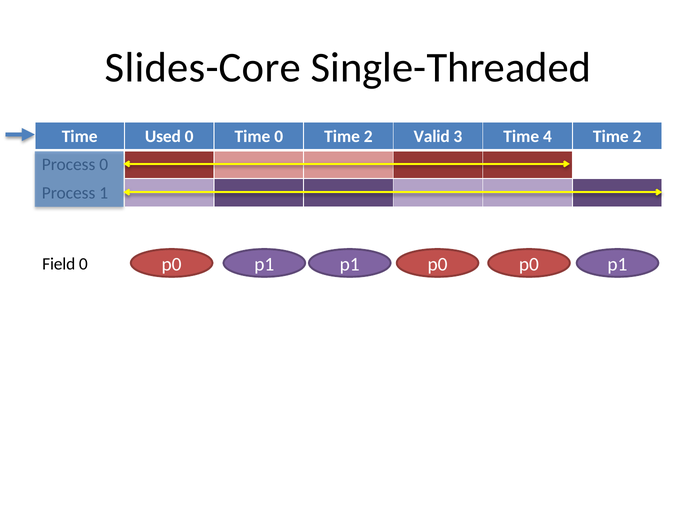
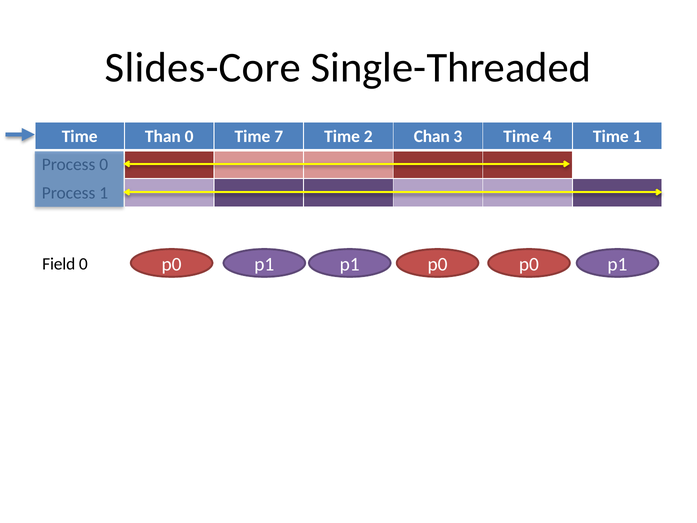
Used: Used -> Than
Time 0: 0 -> 7
Valid: Valid -> Chan
4 Time 2: 2 -> 1
